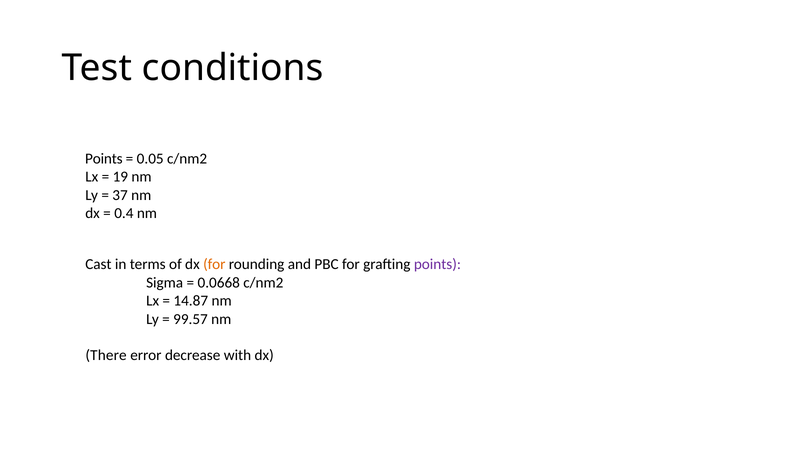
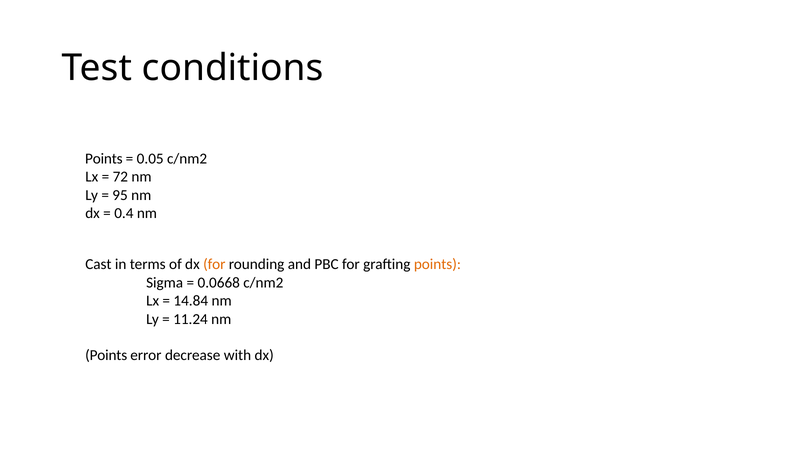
19: 19 -> 72
37: 37 -> 95
points at (437, 264) colour: purple -> orange
14.87: 14.87 -> 14.84
99.57: 99.57 -> 11.24
There at (106, 356): There -> Points
